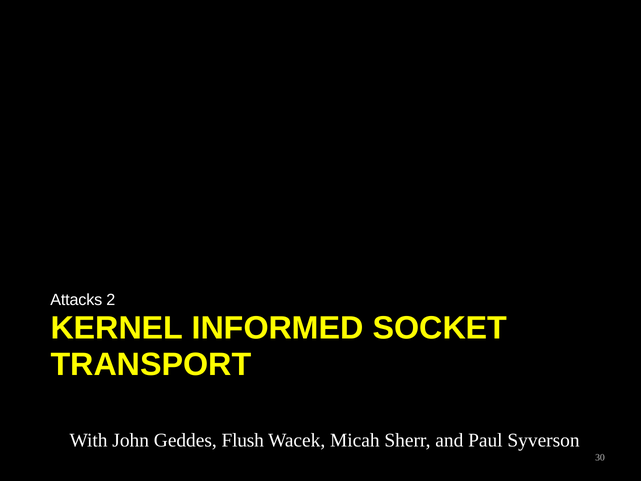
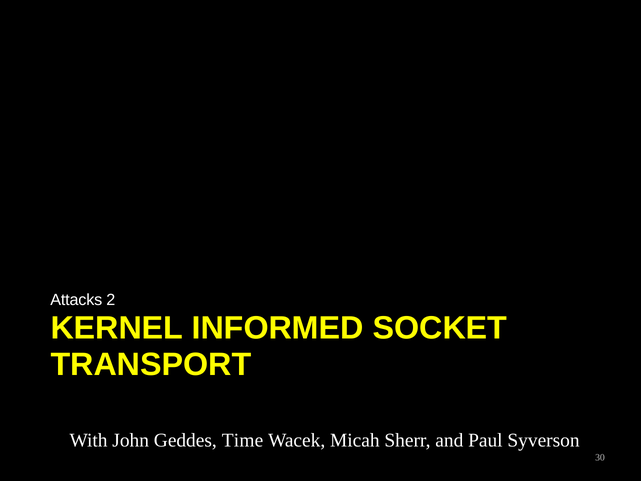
Flush: Flush -> Time
